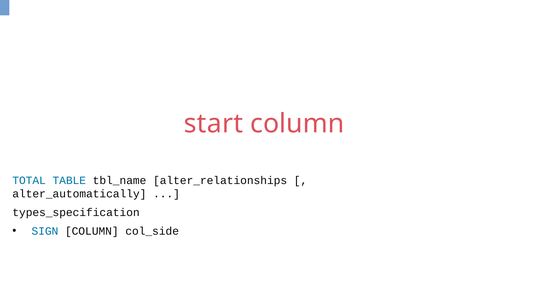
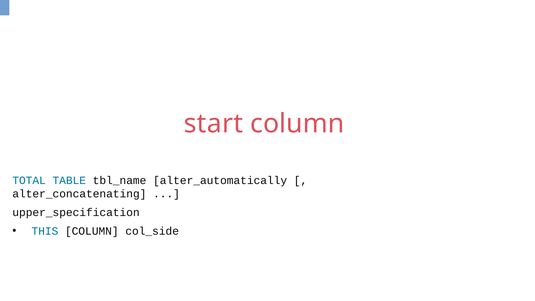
alter_relationships: alter_relationships -> alter_automatically
alter_automatically: alter_automatically -> alter_concatenating
types_specification: types_specification -> upper_specification
SIGN: SIGN -> THIS
